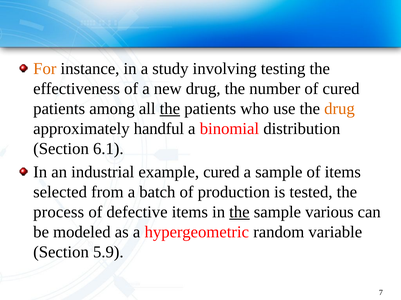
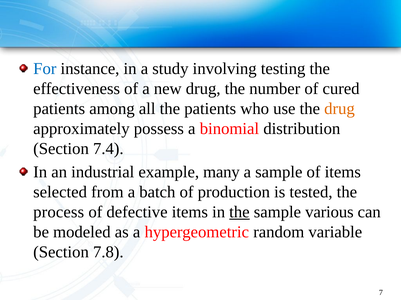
For colour: orange -> blue
the at (170, 109) underline: present -> none
handful: handful -> possess
6.1: 6.1 -> 7.4
example cured: cured -> many
5.9: 5.9 -> 7.8
